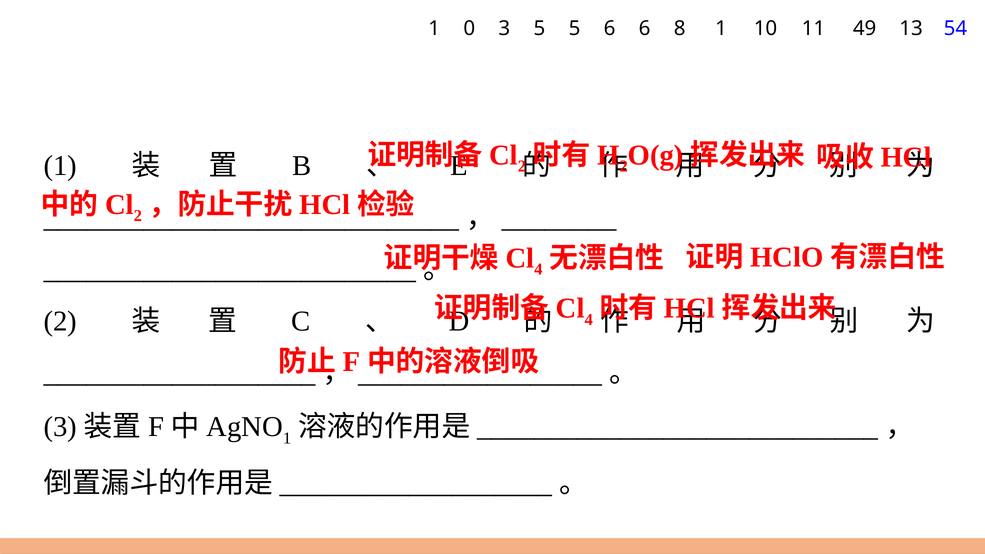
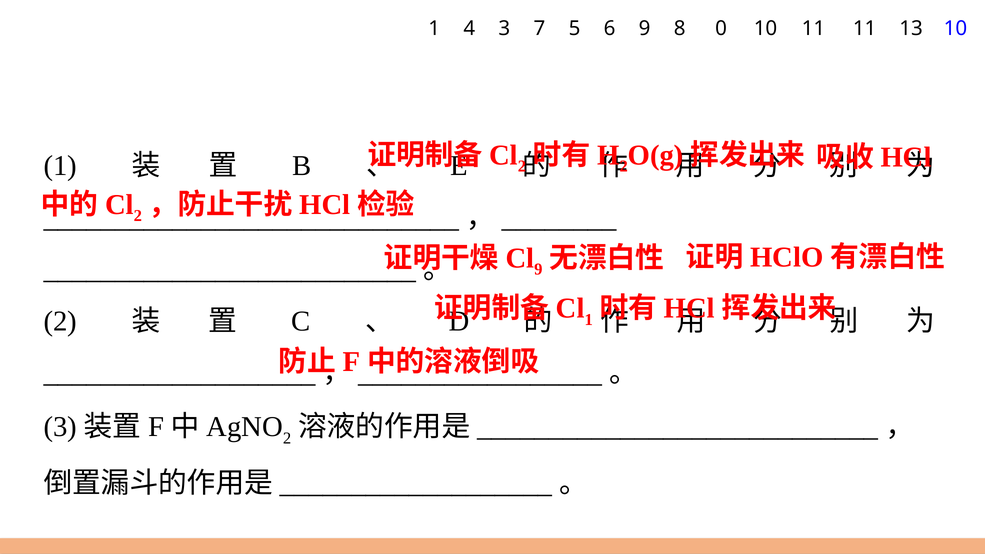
0: 0 -> 4
3 5: 5 -> 7
6 6: 6 -> 9
8 1: 1 -> 0
11 49: 49 -> 11
13 54: 54 -> 10
4 at (538, 269): 4 -> 9
4 at (589, 320): 4 -> 1
1 at (287, 438): 1 -> 2
